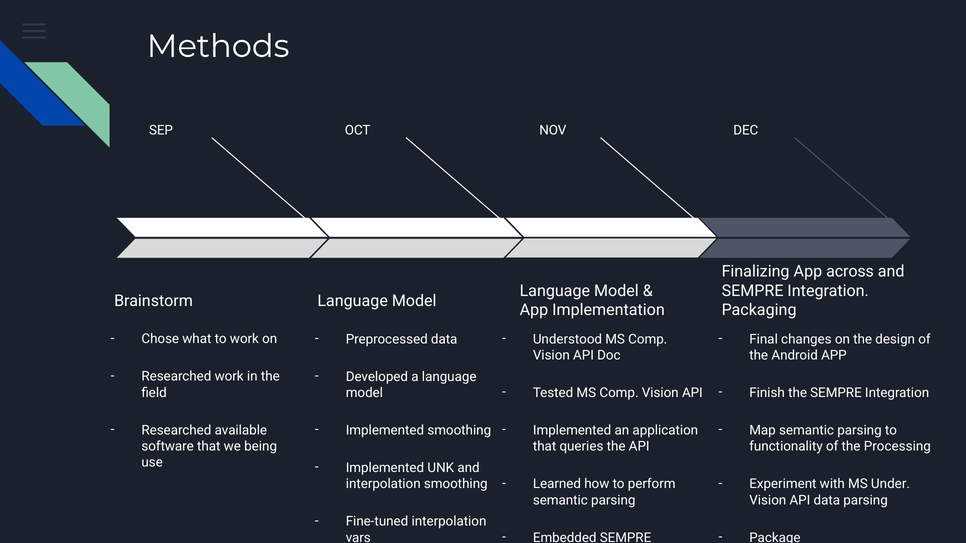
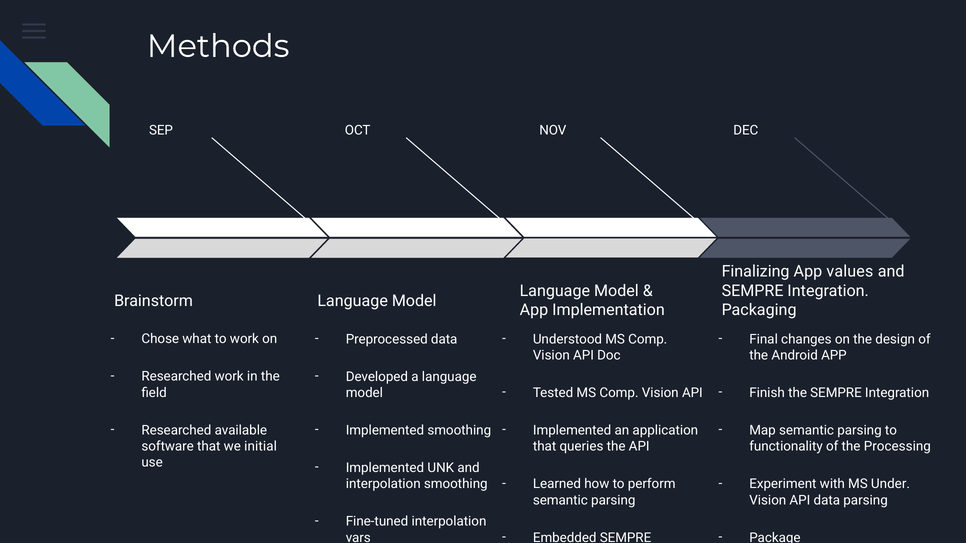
across: across -> values
we being: being -> initial
